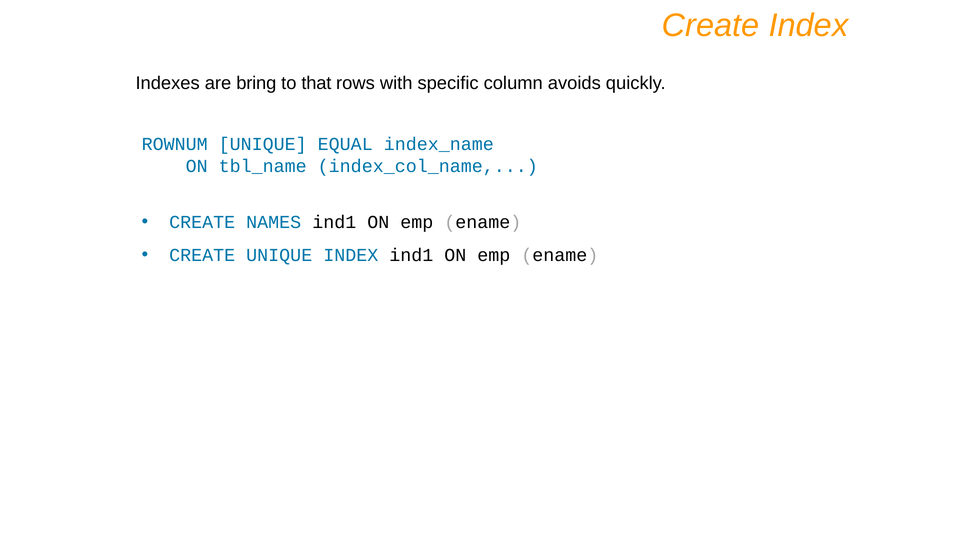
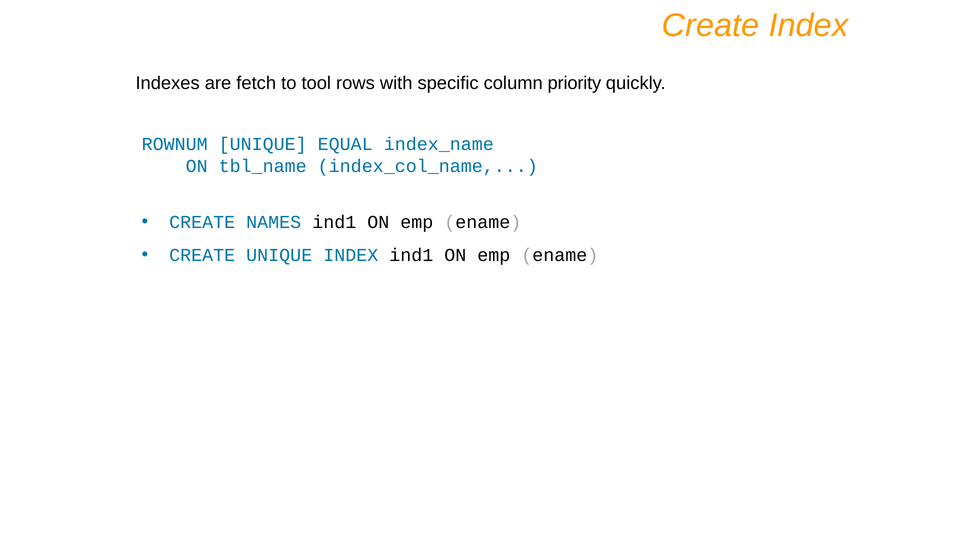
bring: bring -> fetch
that: that -> tool
avoids: avoids -> priority
